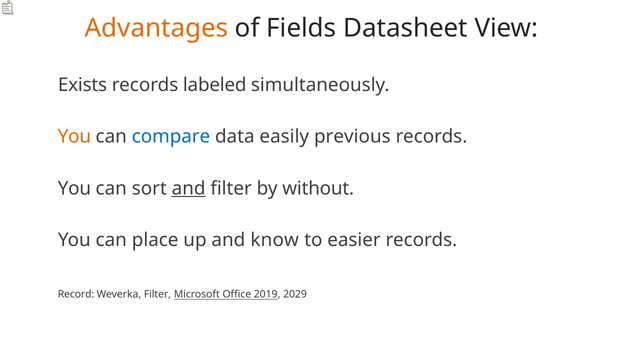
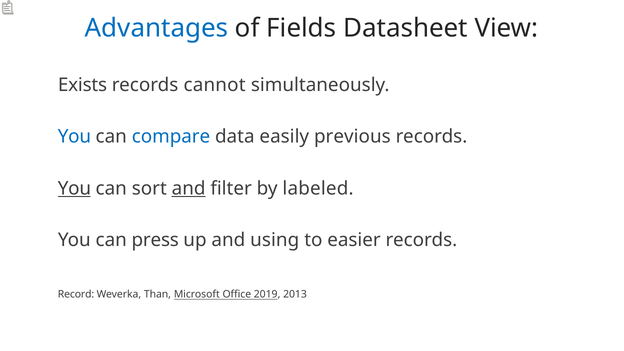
Advantages colour: orange -> blue
labeled: labeled -> cannot
You at (74, 137) colour: orange -> blue
You at (74, 188) underline: none -> present
without: without -> labeled
place: place -> press
know: know -> using
Weverka Filter: Filter -> Than
2029: 2029 -> 2013
